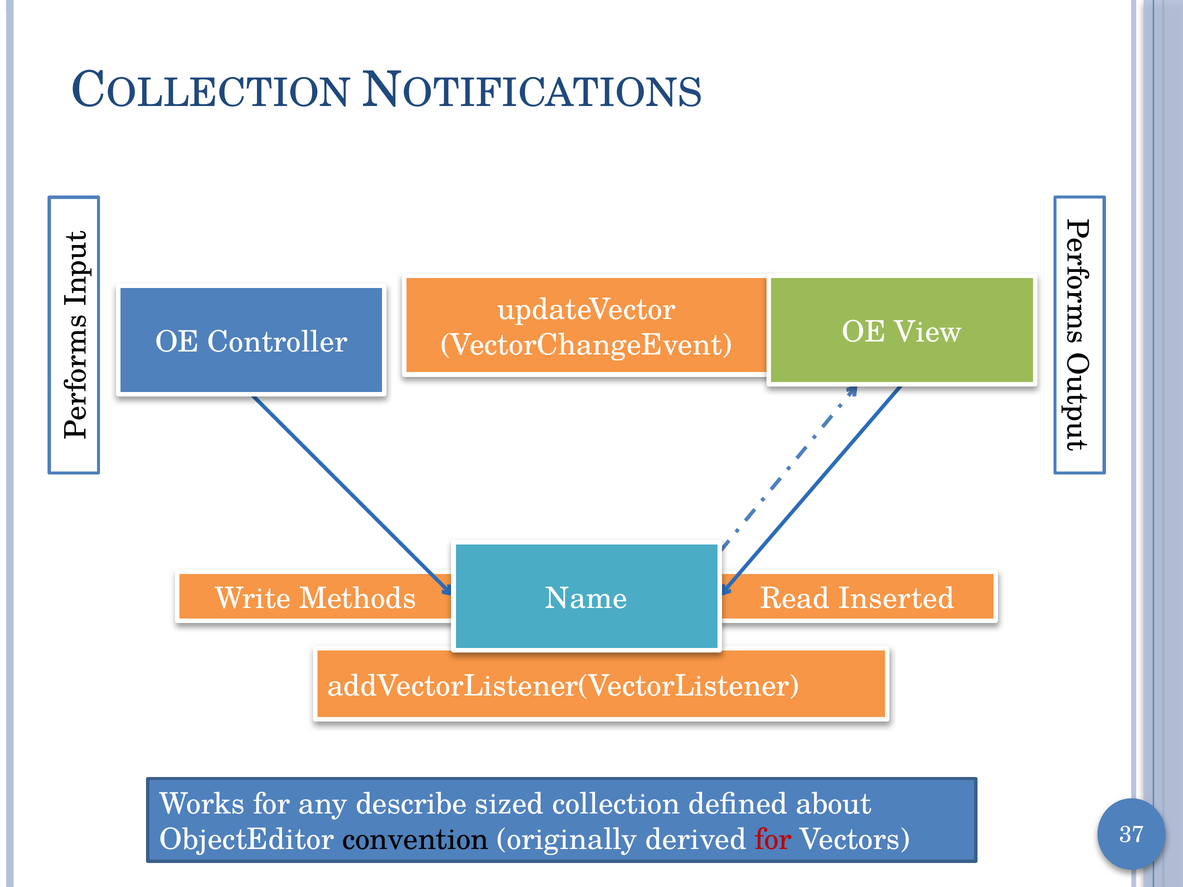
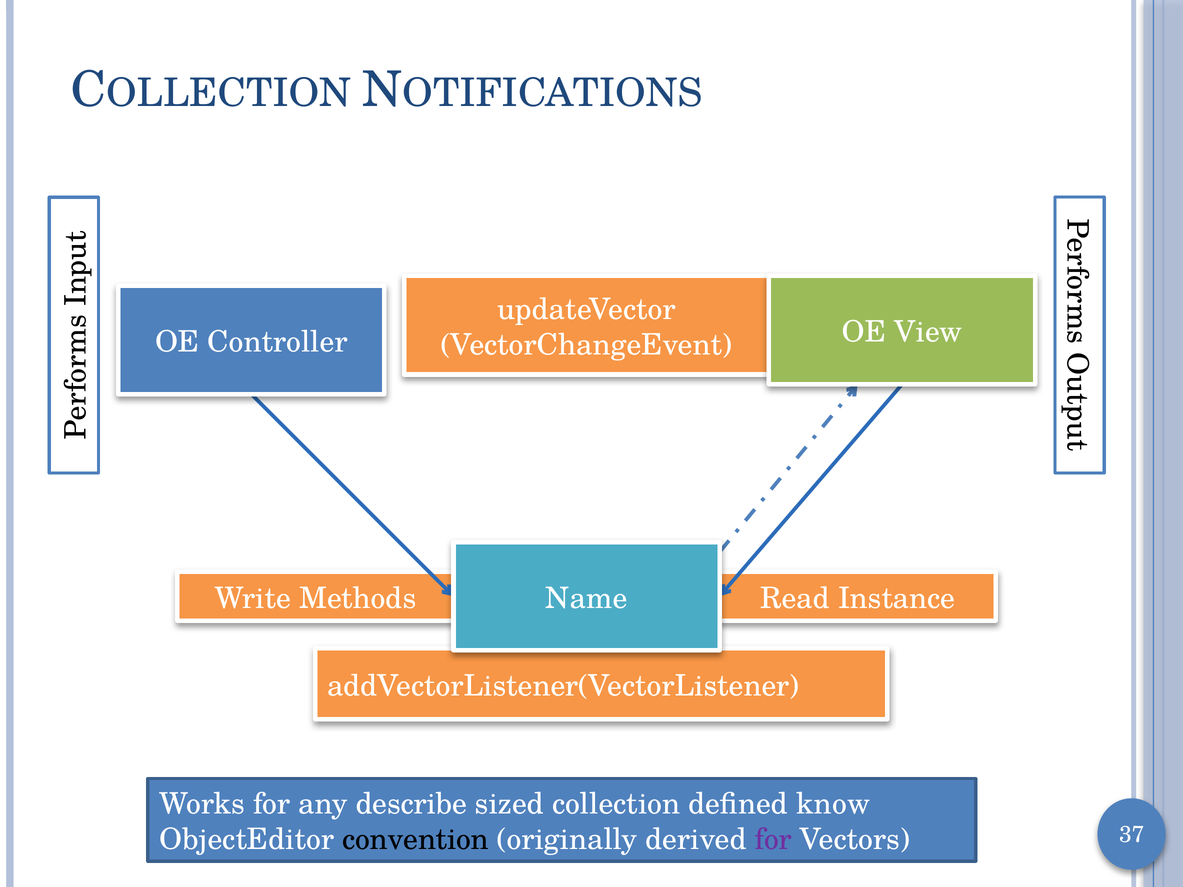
Inserted: Inserted -> Instance
about: about -> know
for at (773, 840) colour: red -> purple
